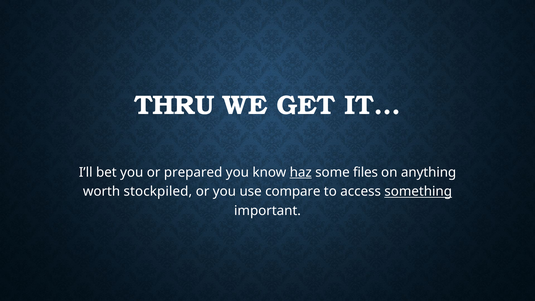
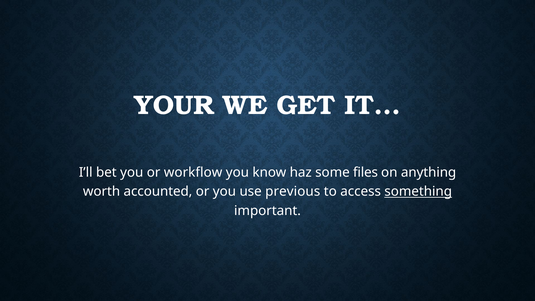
THRU: THRU -> YOUR
prepared: prepared -> workflow
haz underline: present -> none
stockpiled: stockpiled -> accounted
compare: compare -> previous
